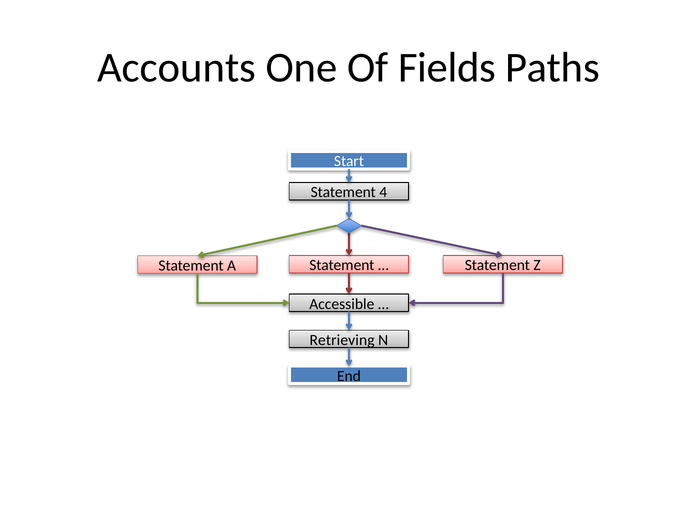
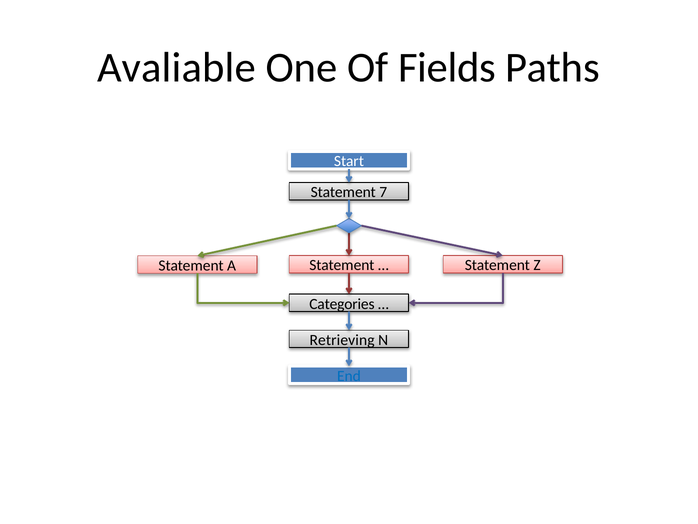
Accounts: Accounts -> Avaliable
4: 4 -> 7
Accessible: Accessible -> Categories
End colour: black -> blue
